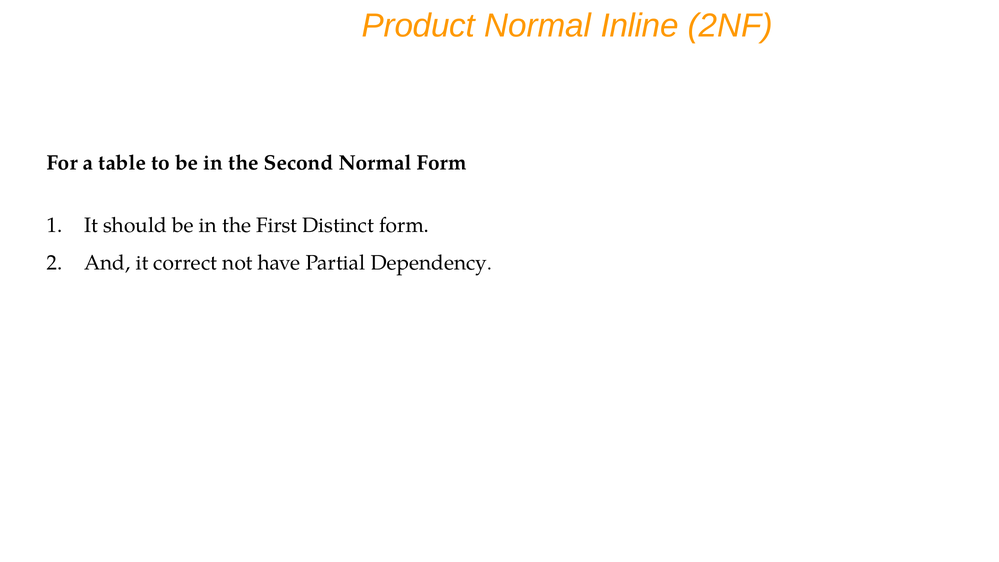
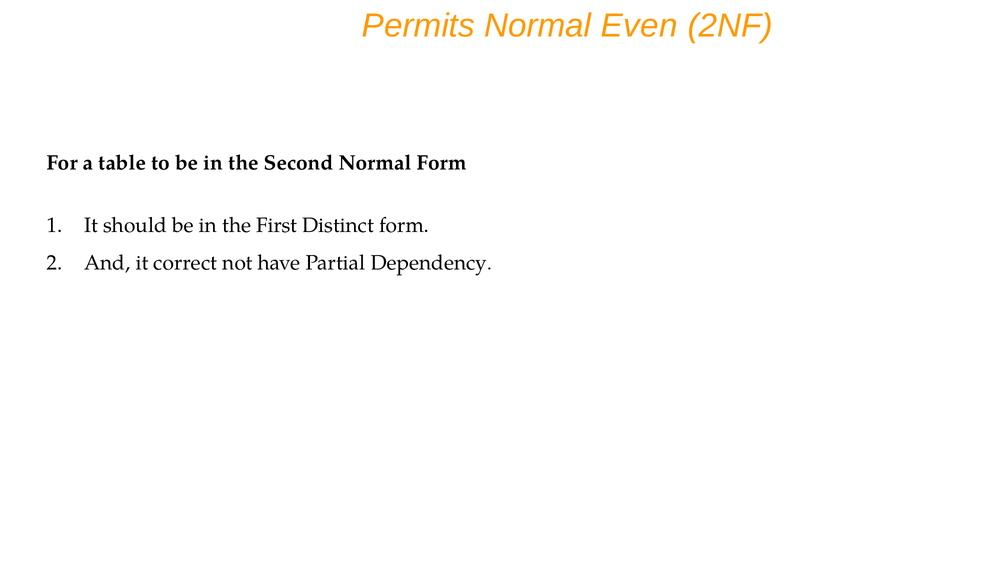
Product: Product -> Permits
Inline: Inline -> Even
